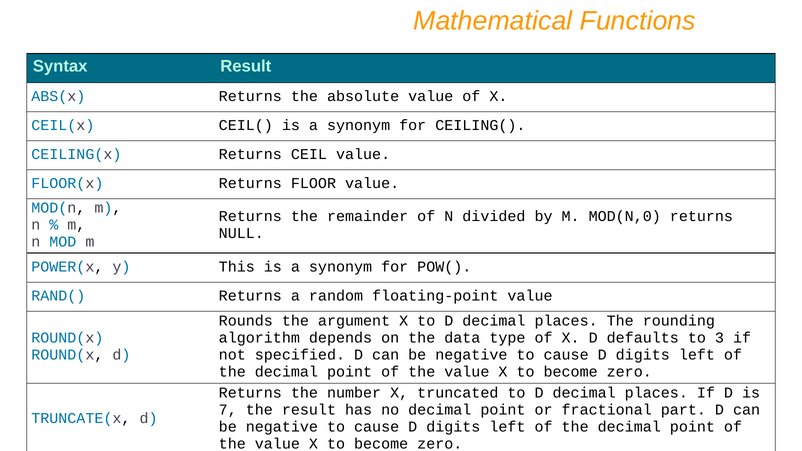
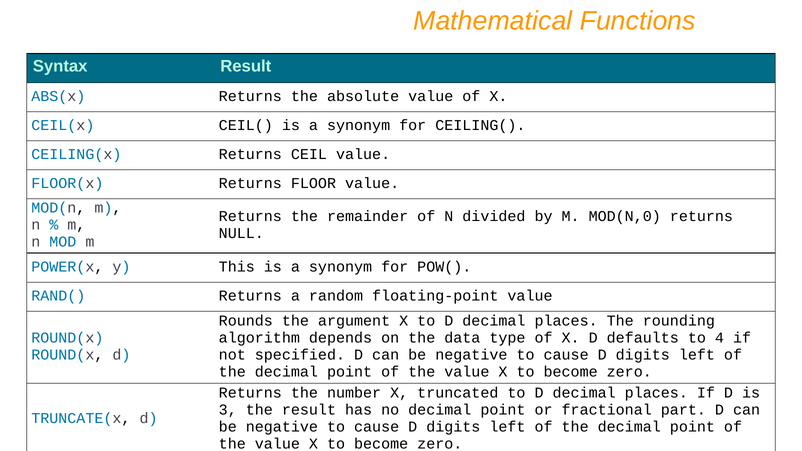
3: 3 -> 4
7: 7 -> 3
